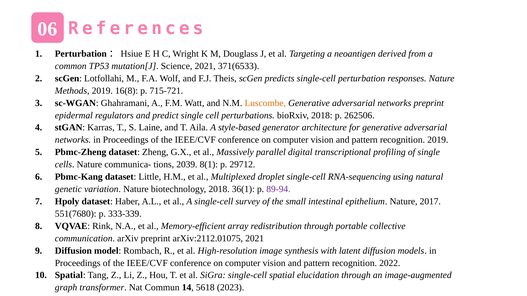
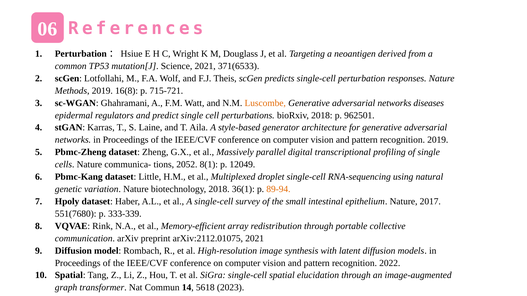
networks preprint: preprint -> diseases
262506: 262506 -> 962501
2039: 2039 -> 2052
29712: 29712 -> 12049
89-94 colour: purple -> orange
